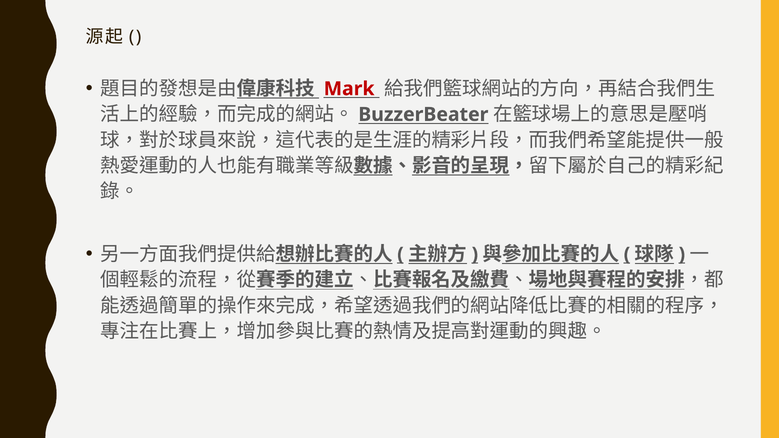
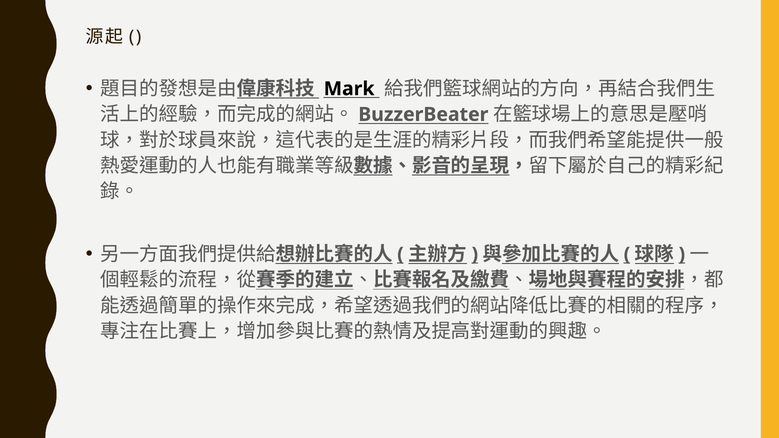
Mark colour: red -> black
